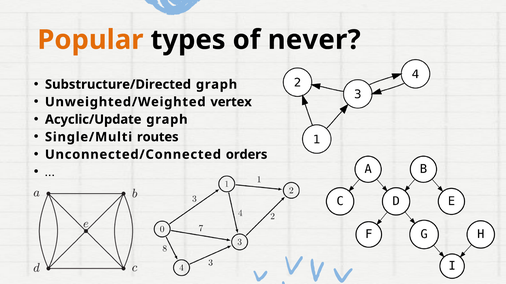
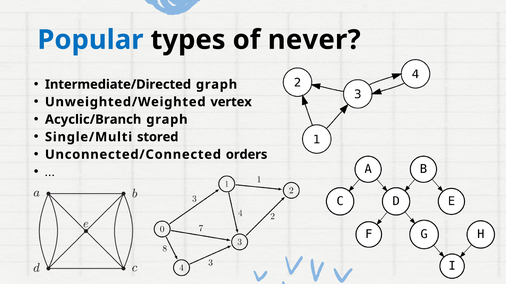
Popular colour: orange -> blue
Substructure/Directed: Substructure/Directed -> Intermediate/Directed
Acyclic/Update: Acyclic/Update -> Acyclic/Branch
routes: routes -> stored
